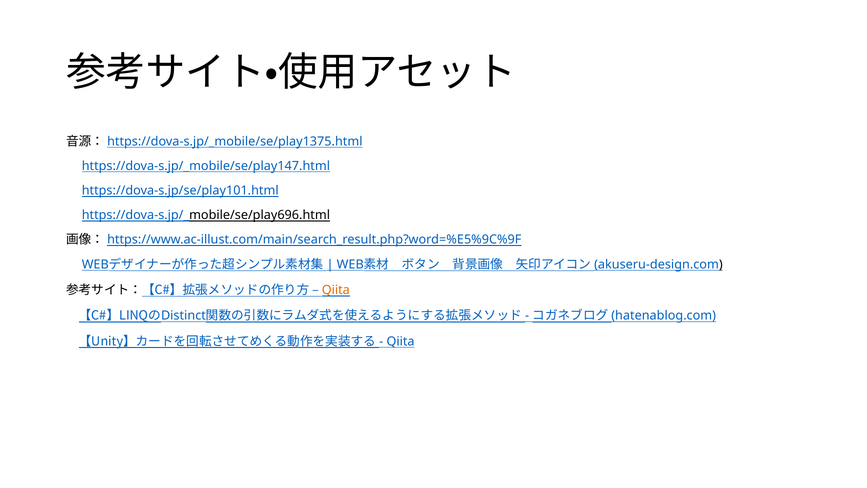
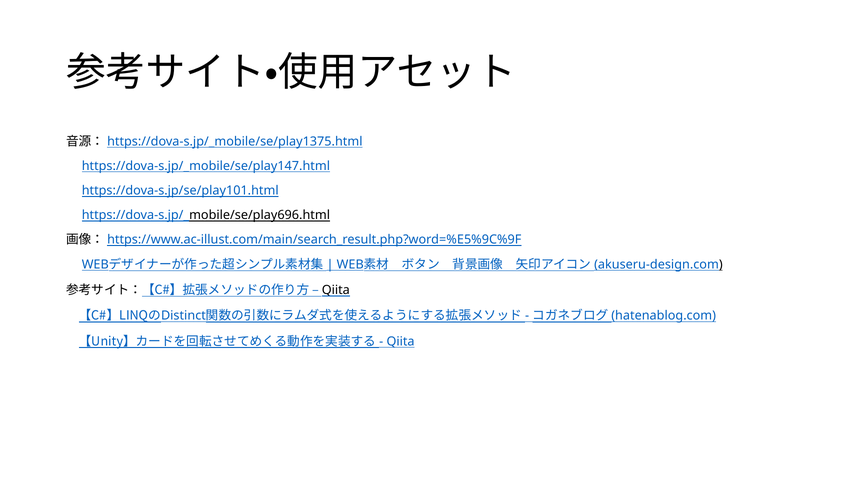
Qiita at (336, 290) colour: orange -> black
